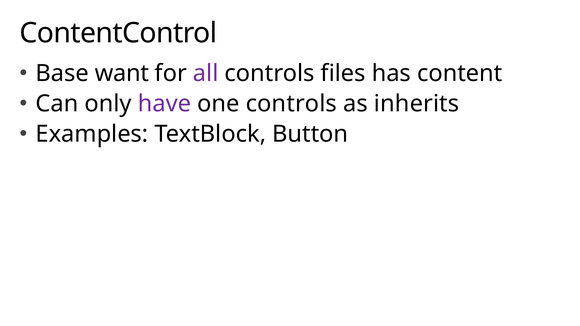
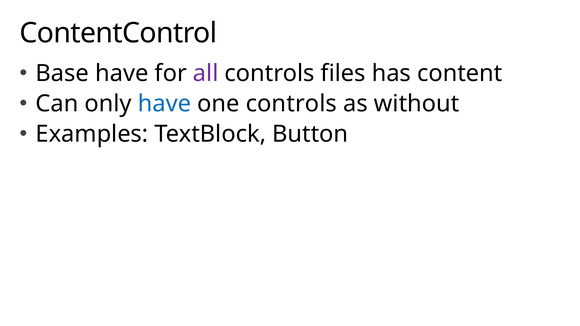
Base want: want -> have
have at (164, 104) colour: purple -> blue
inherits: inherits -> without
